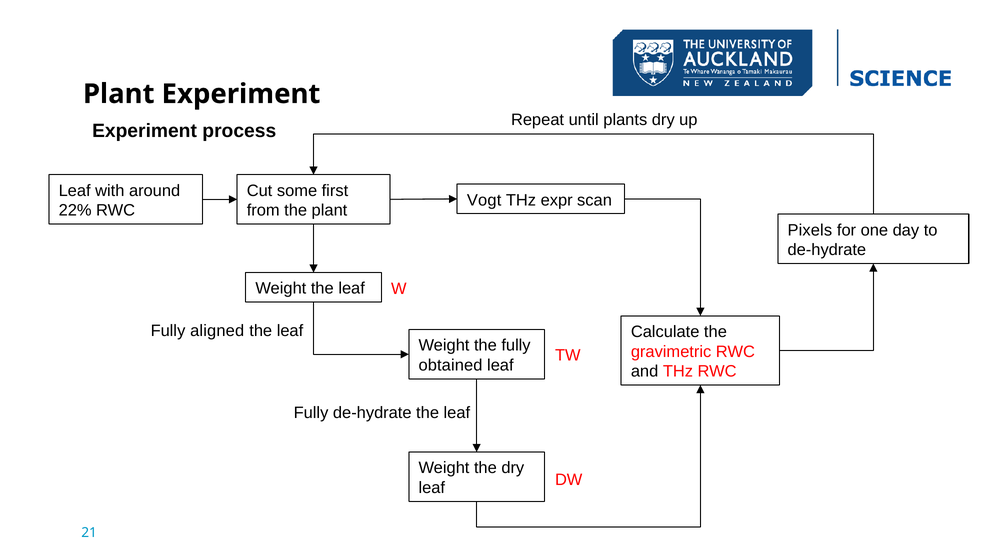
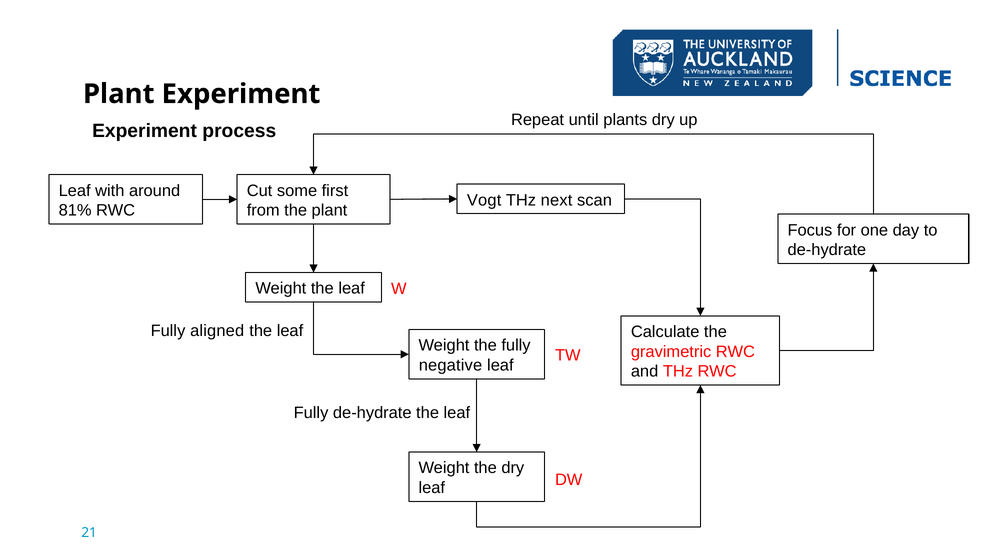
expr: expr -> next
22%: 22% -> 81%
Pixels: Pixels -> Focus
obtained: obtained -> negative
